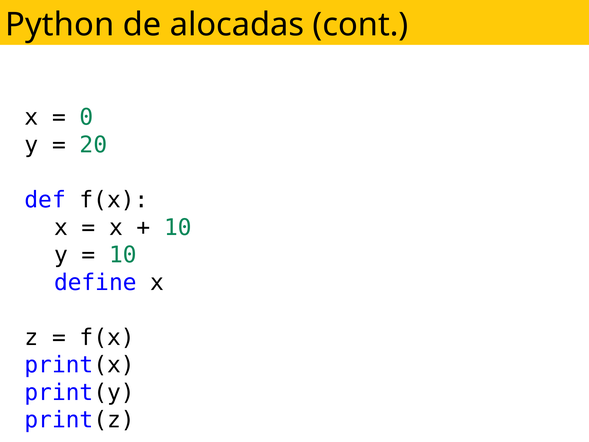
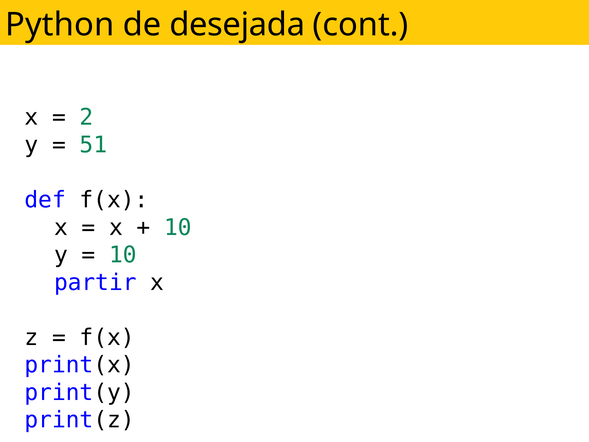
alocadas: alocadas -> desejada
0: 0 -> 2
20: 20 -> 51
define: define -> partir
